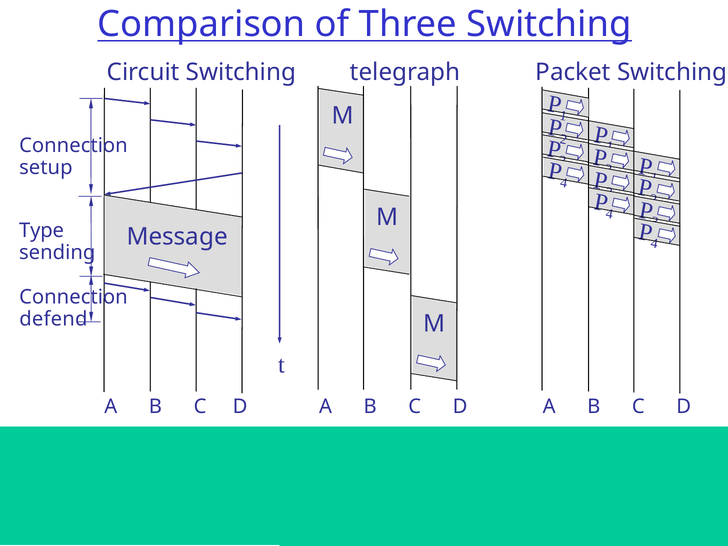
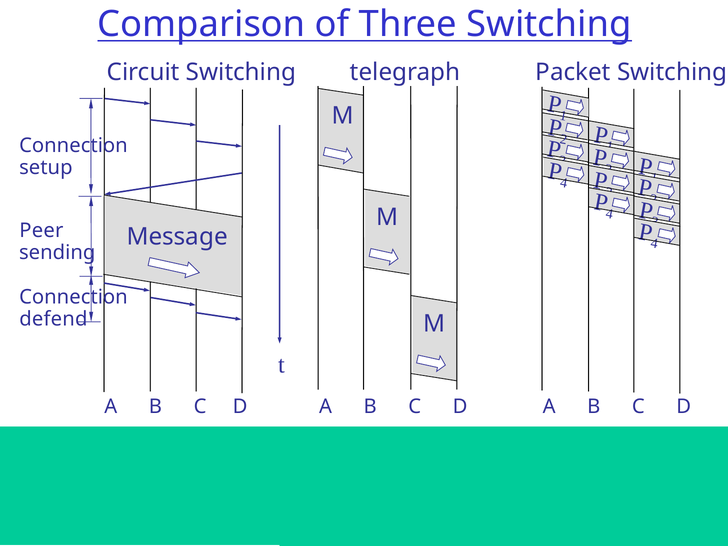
Type: Type -> Peer
